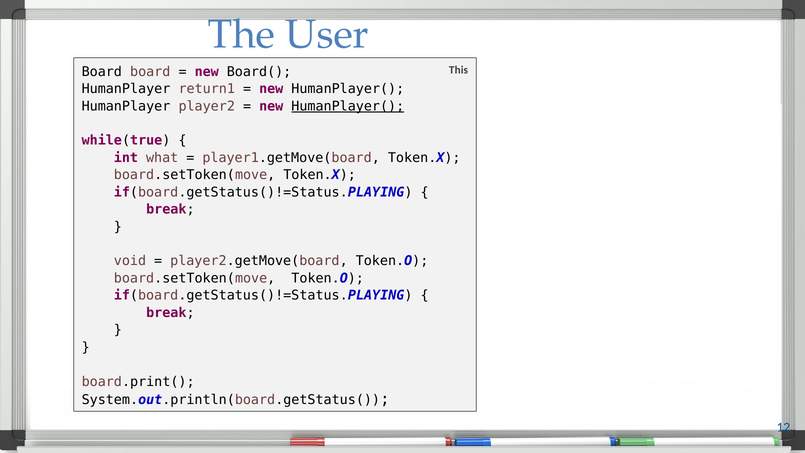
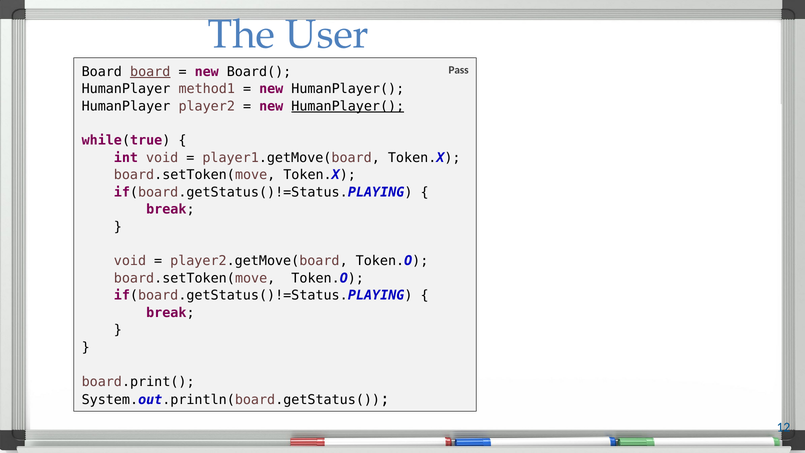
This: This -> Pass
board at (150, 72) underline: none -> present
return1: return1 -> method1
int what: what -> void
